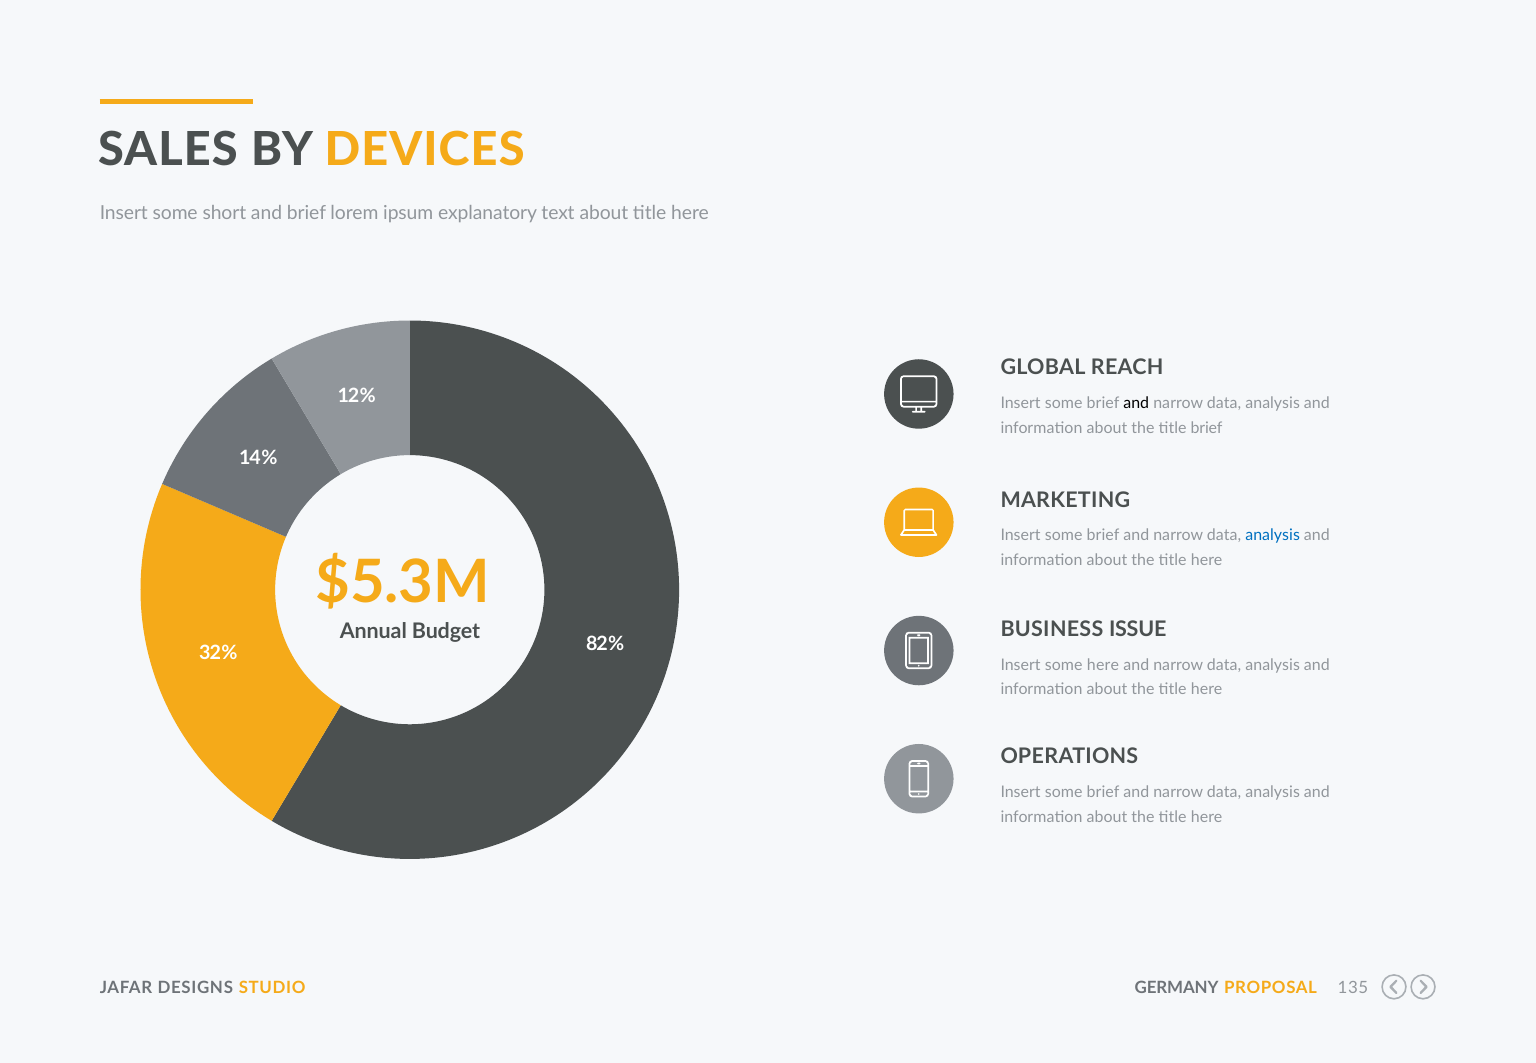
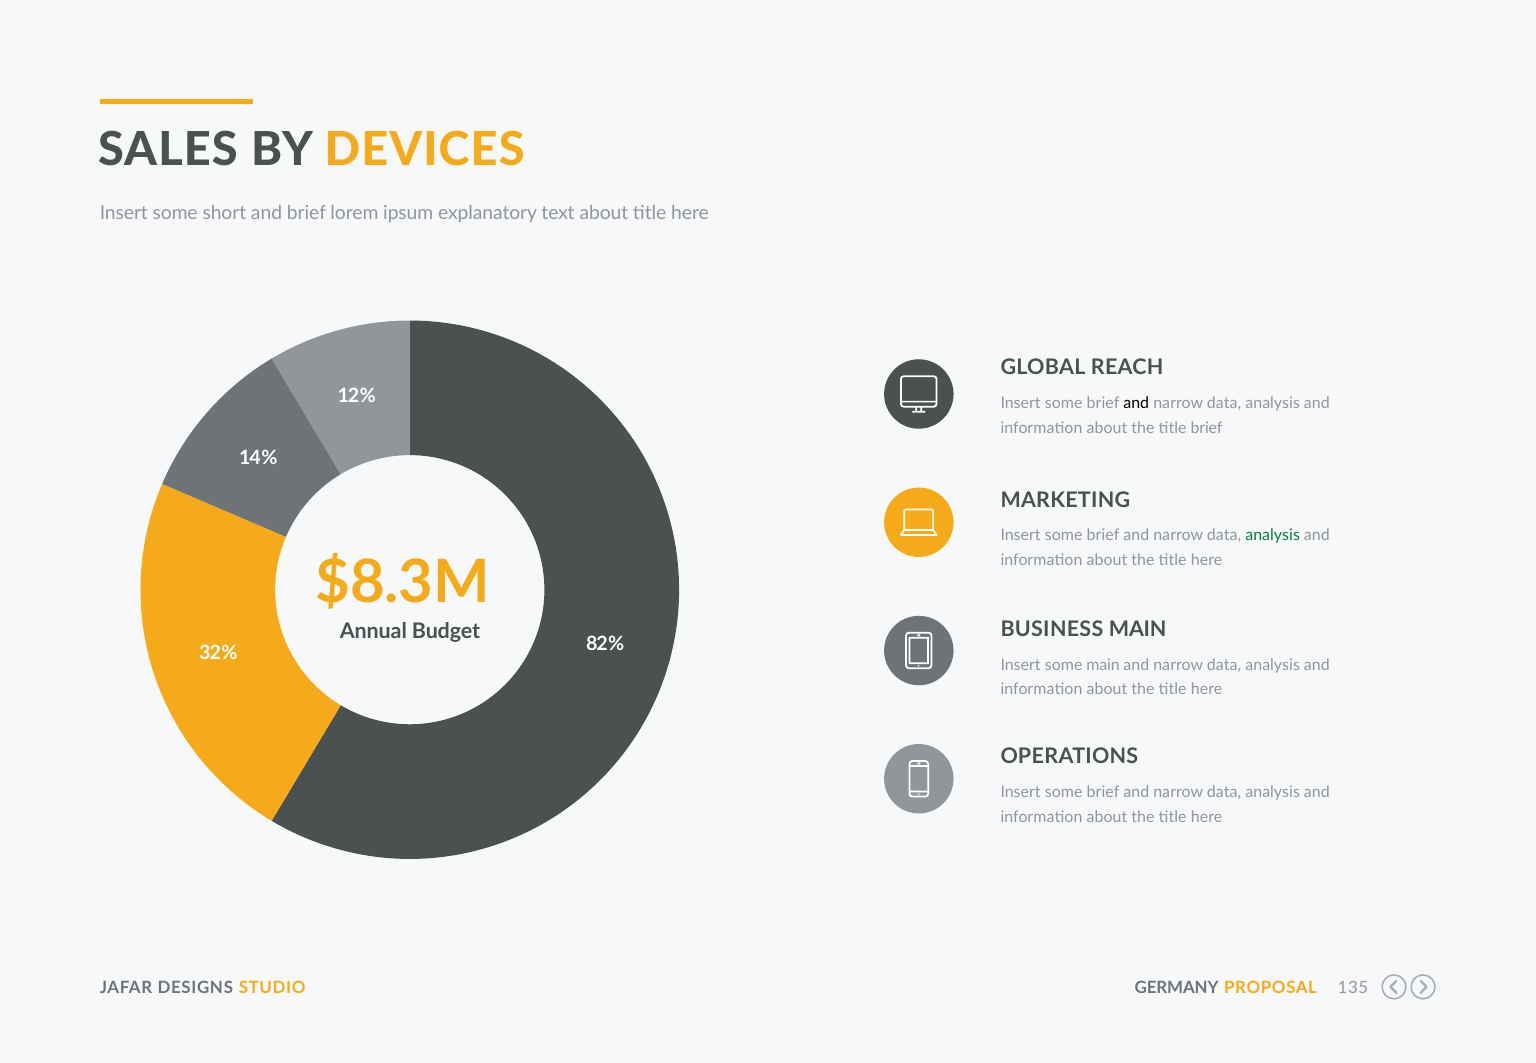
analysis at (1273, 536) colour: blue -> green
$5.3M: $5.3M -> $8.3M
BUSINESS ISSUE: ISSUE -> MAIN
some here: here -> main
